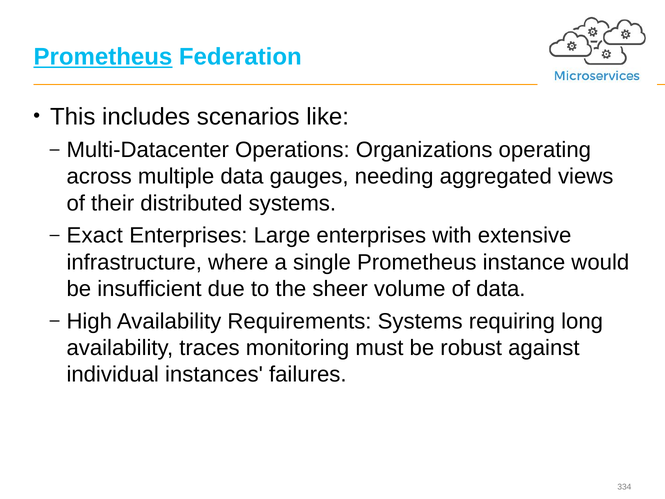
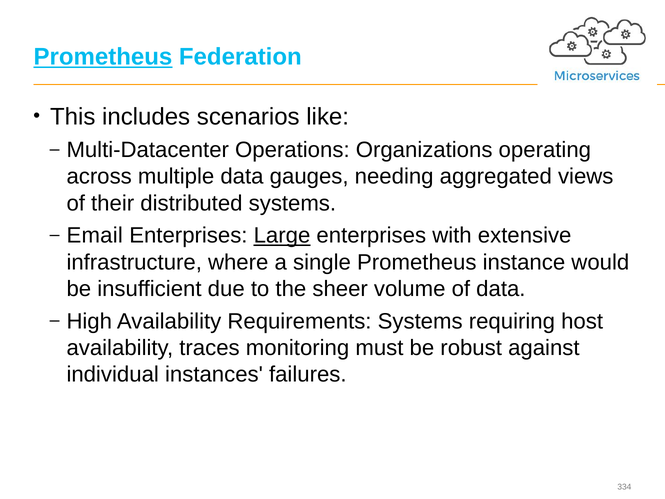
Exact: Exact -> Email
Large underline: none -> present
long: long -> host
